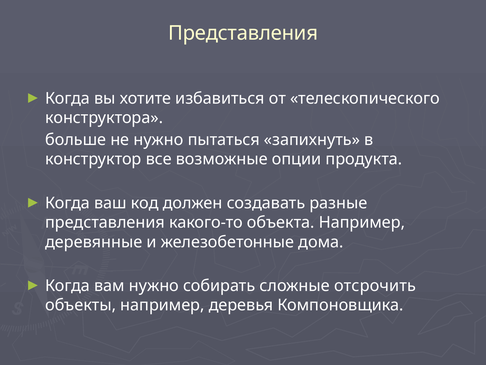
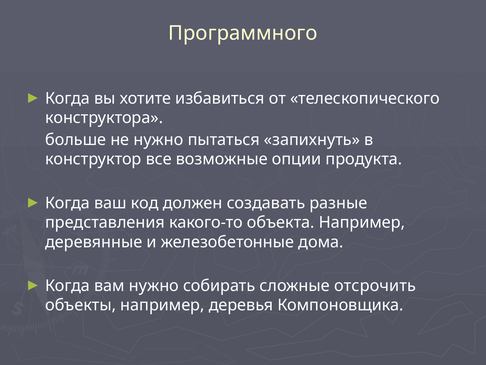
Представления at (243, 33): Представления -> Программного
